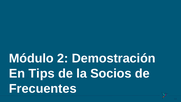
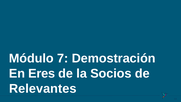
2: 2 -> 7
Tips: Tips -> Eres
Frecuentes: Frecuentes -> Relevantes
